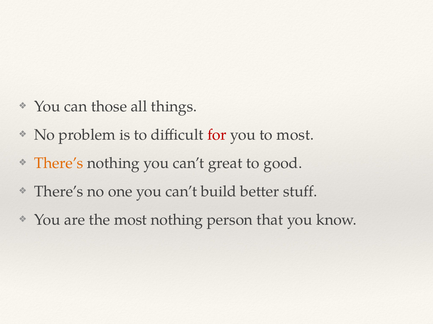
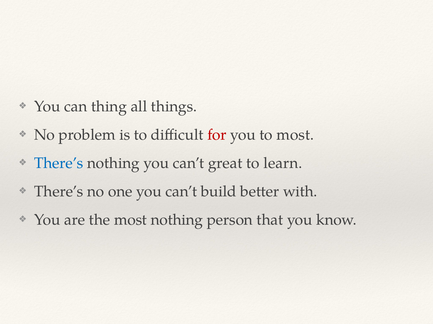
those: those -> thing
There’s at (59, 163) colour: orange -> blue
good: good -> learn
stuff: stuff -> with
